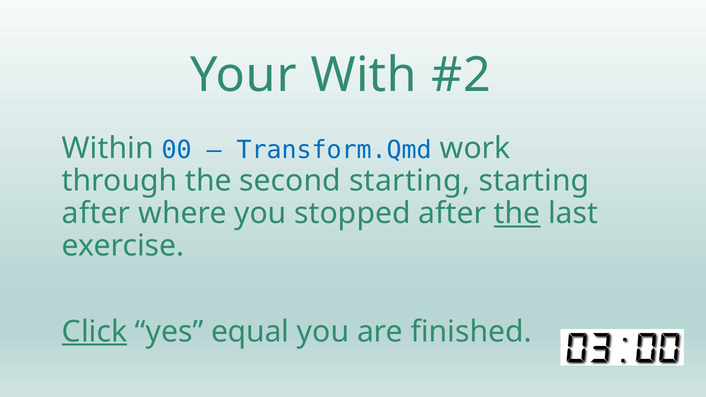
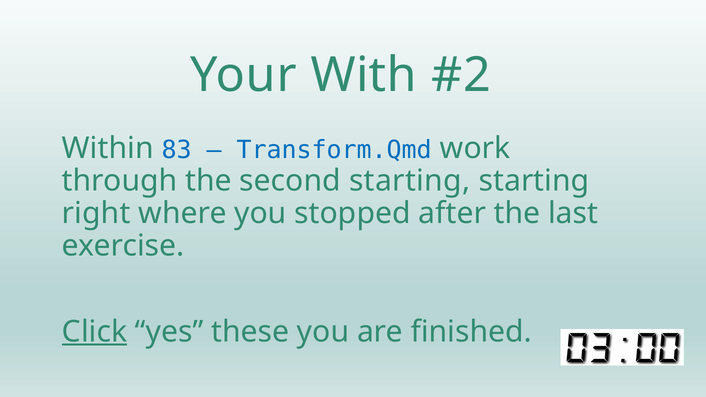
00: 00 -> 83
after at (96, 213): after -> right
the at (517, 213) underline: present -> none
equal: equal -> these
